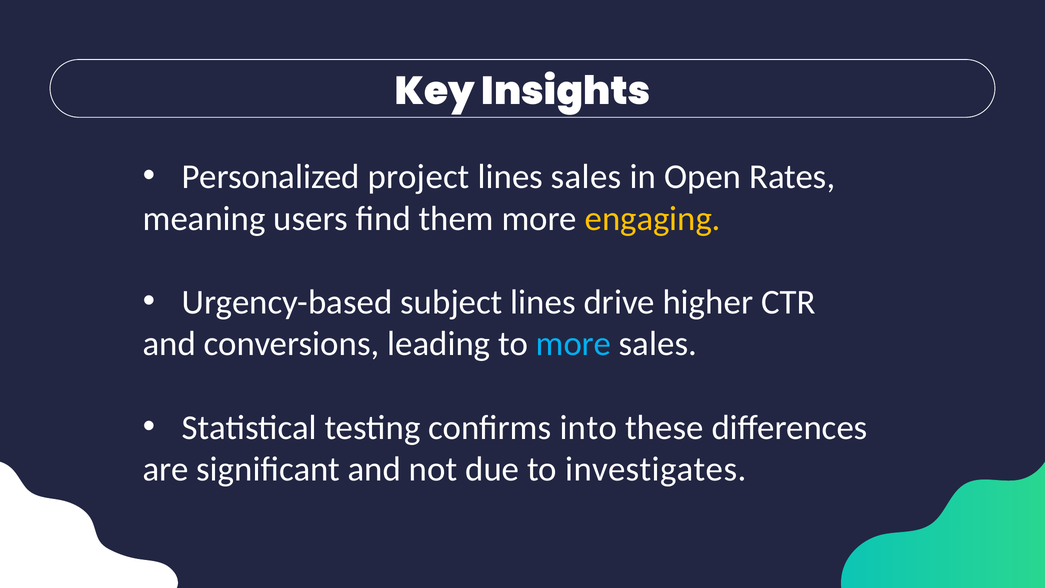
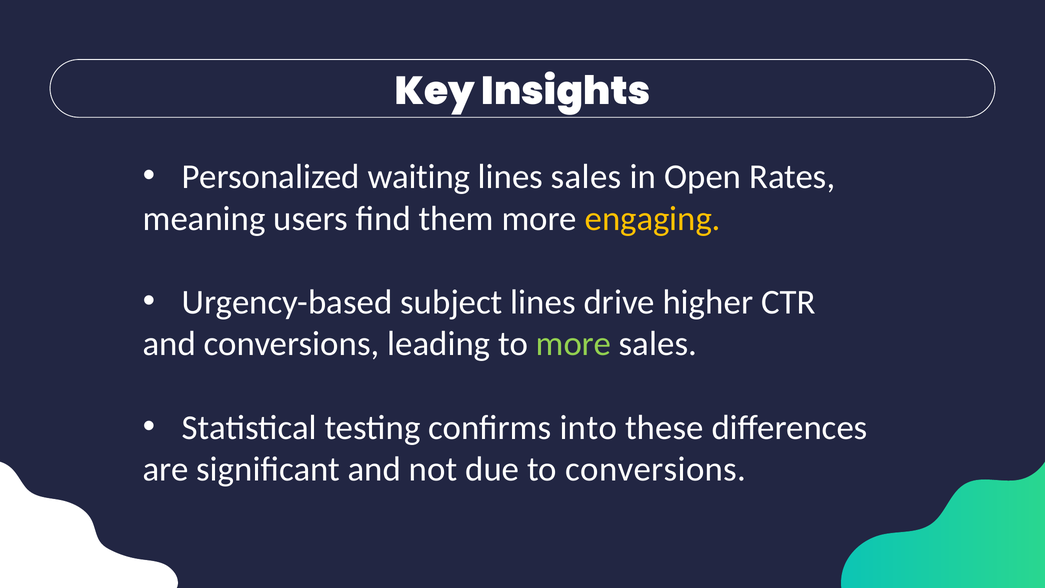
project: project -> waiting
more at (573, 344) colour: light blue -> light green
to investigates: investigates -> conversions
